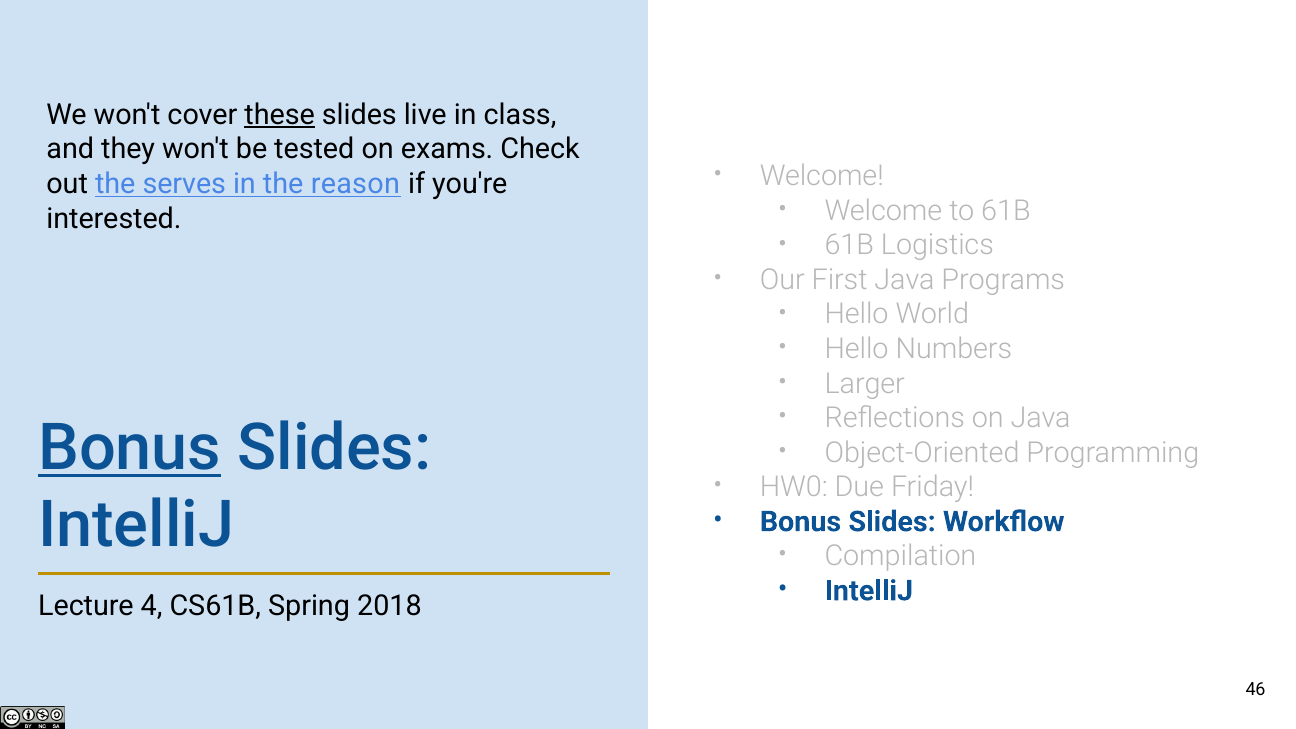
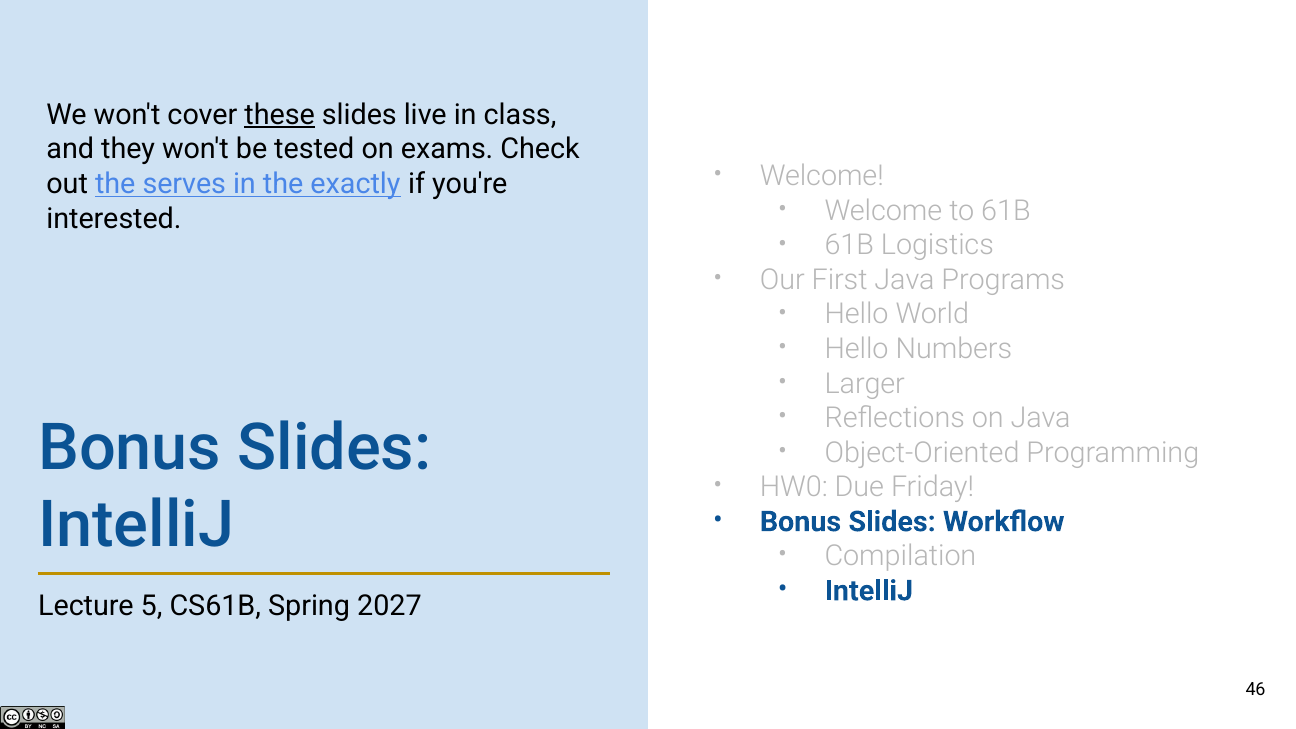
reason: reason -> exactly
Bonus at (130, 448) underline: present -> none
4: 4 -> 5
2018: 2018 -> 2027
